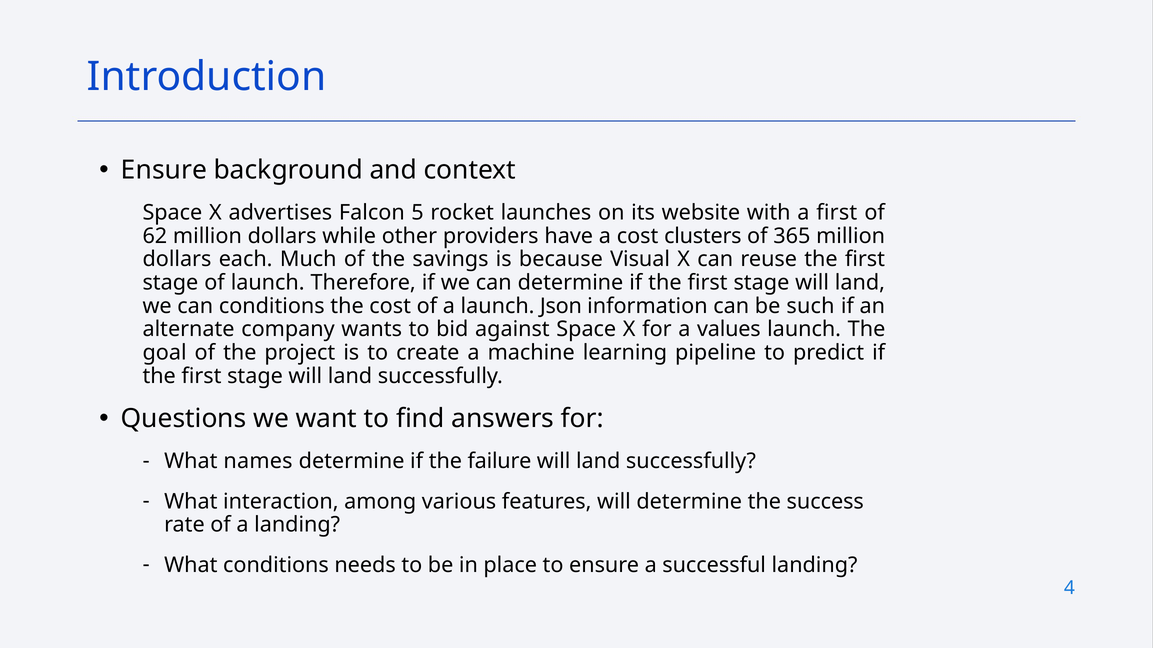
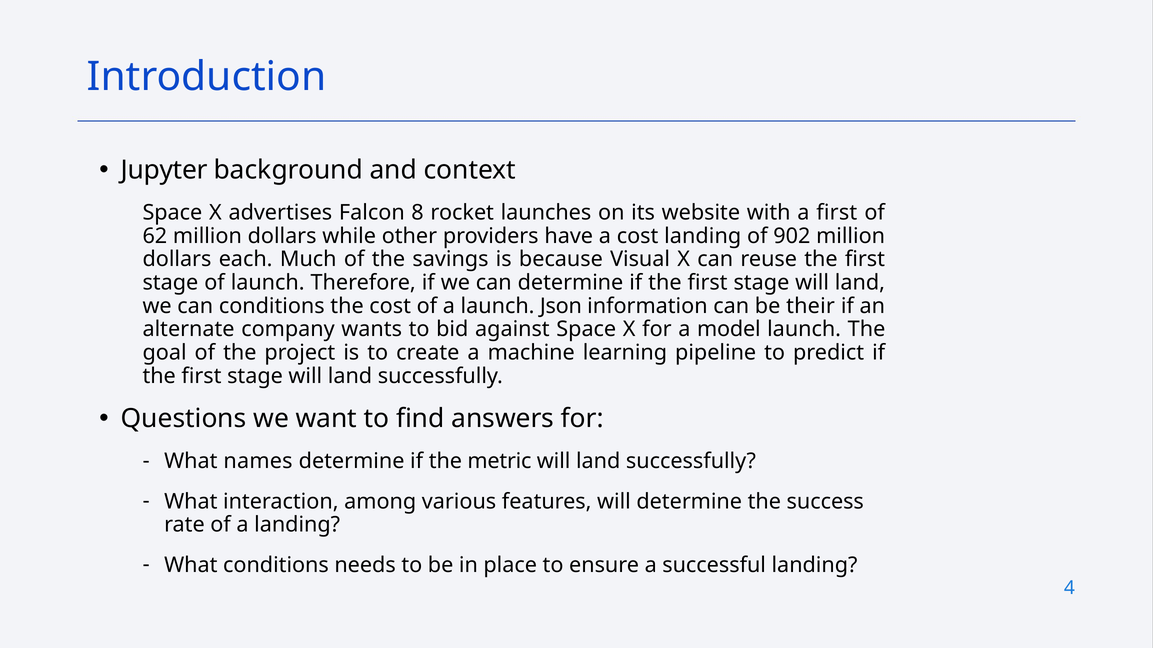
Ensure at (164, 170): Ensure -> Jupyter
5: 5 -> 8
cost clusters: clusters -> landing
365: 365 -> 902
such: such -> their
values: values -> model
failure: failure -> metric
